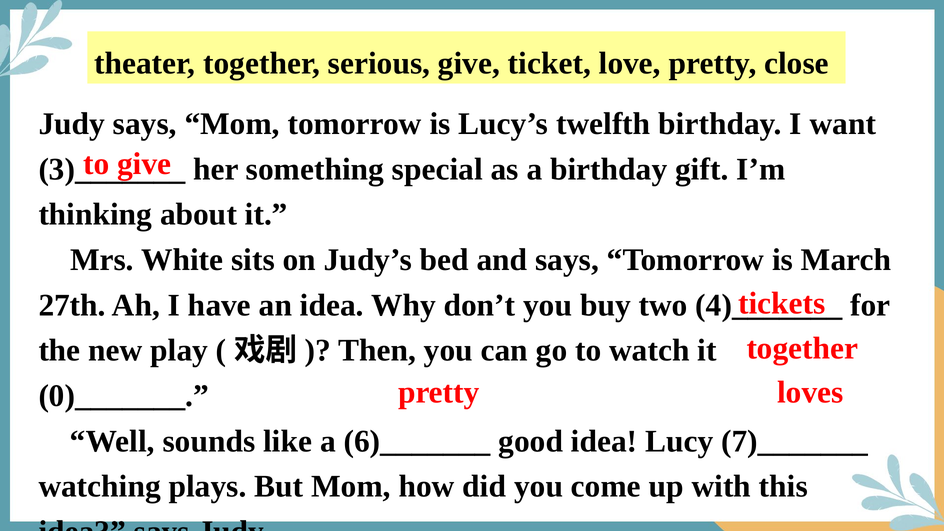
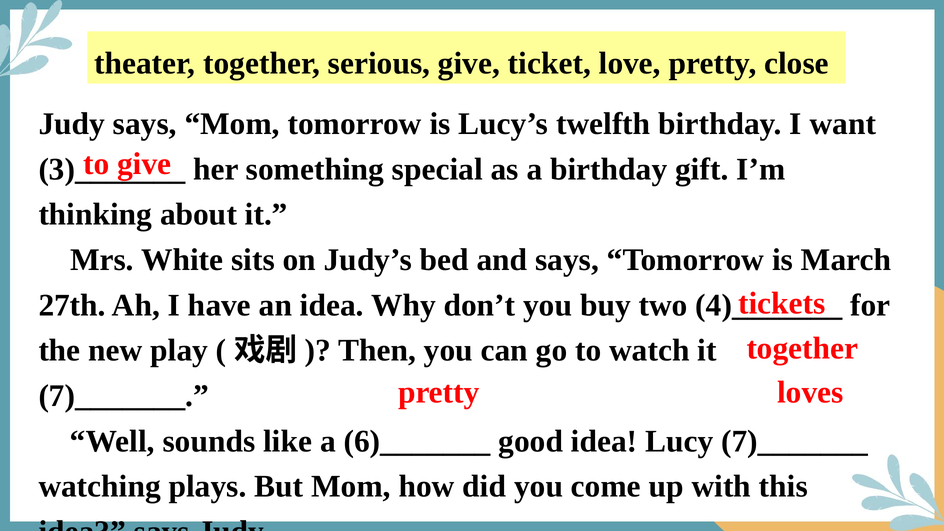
0)_______ at (124, 396): 0)_______ -> 7)_______
